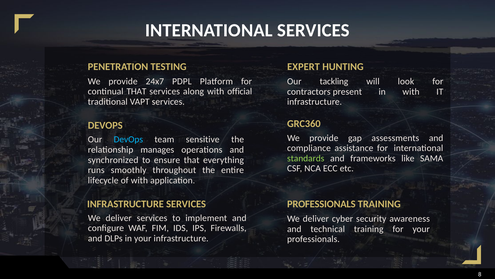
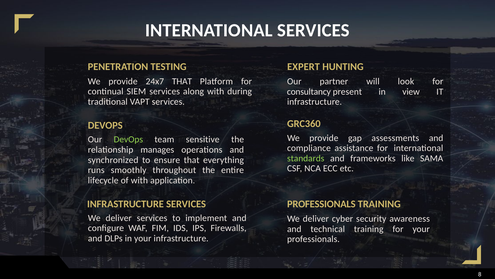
24x7 PDPL: PDPL -> THAT
tackling: tackling -> partner
continual THAT: THAT -> SIEM
official: official -> during
contractors: contractors -> consultancy
in with: with -> view
DevOps at (128, 139) colour: light blue -> light green
